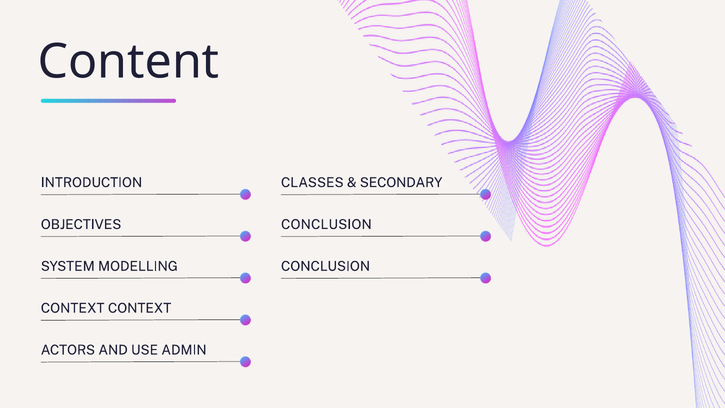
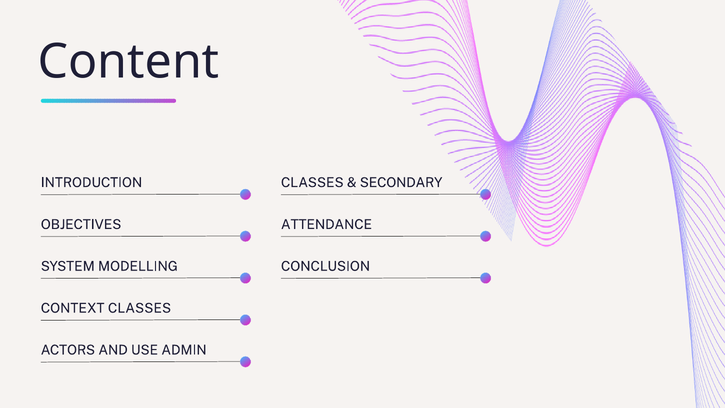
OBJECTIVES CONCLUSION: CONCLUSION -> ATTENDANCE
CONTEXT CONTEXT: CONTEXT -> CLASSES
